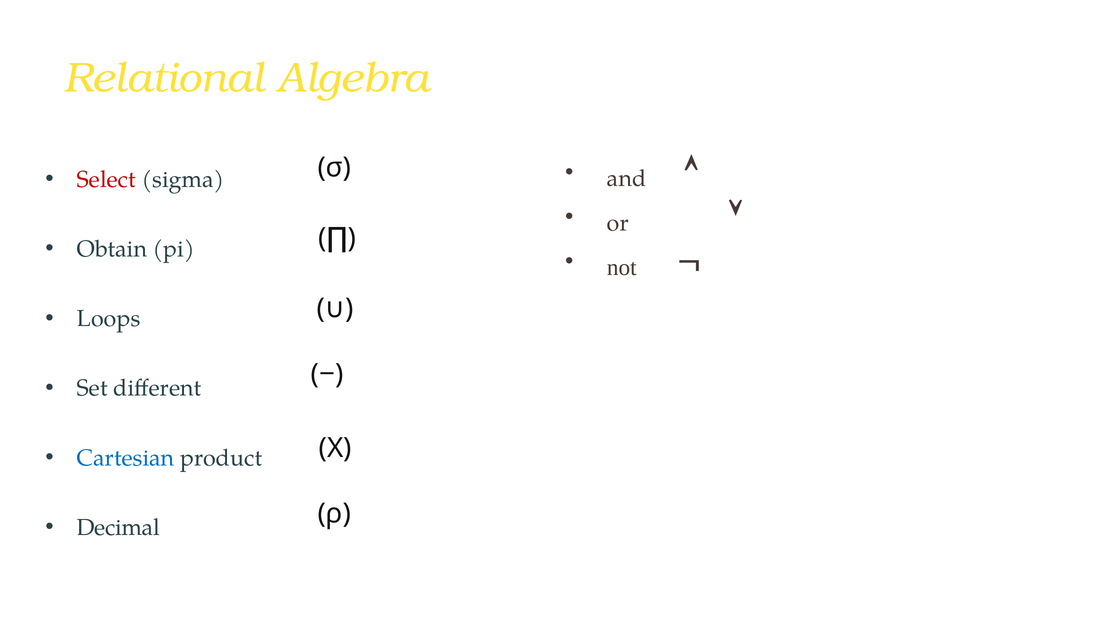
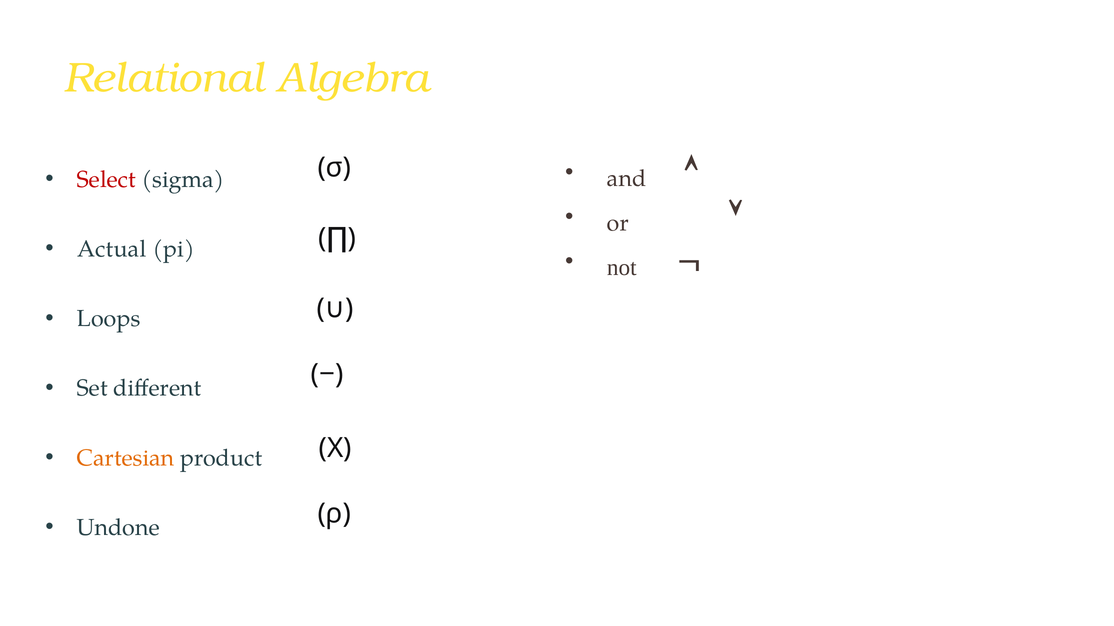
Obtain: Obtain -> Actual
Cartesian colour: blue -> orange
Decimal: Decimal -> Undone
